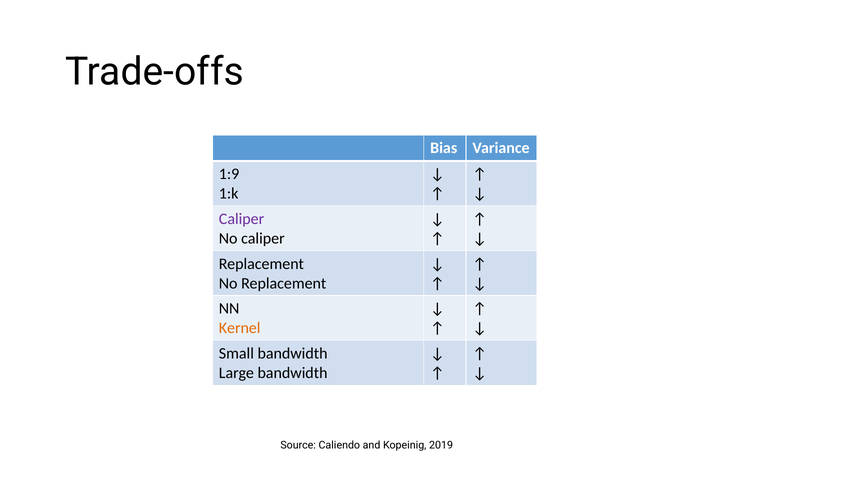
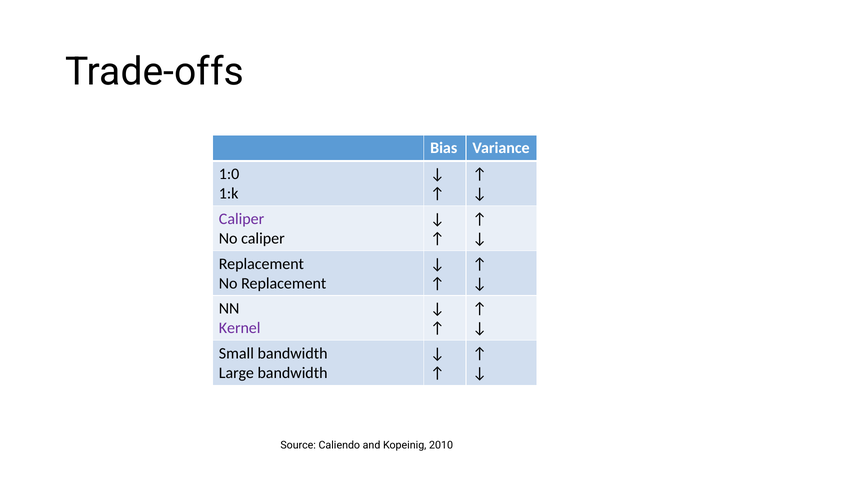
1:9: 1:9 -> 1:0
Kernel colour: orange -> purple
2019: 2019 -> 2010
